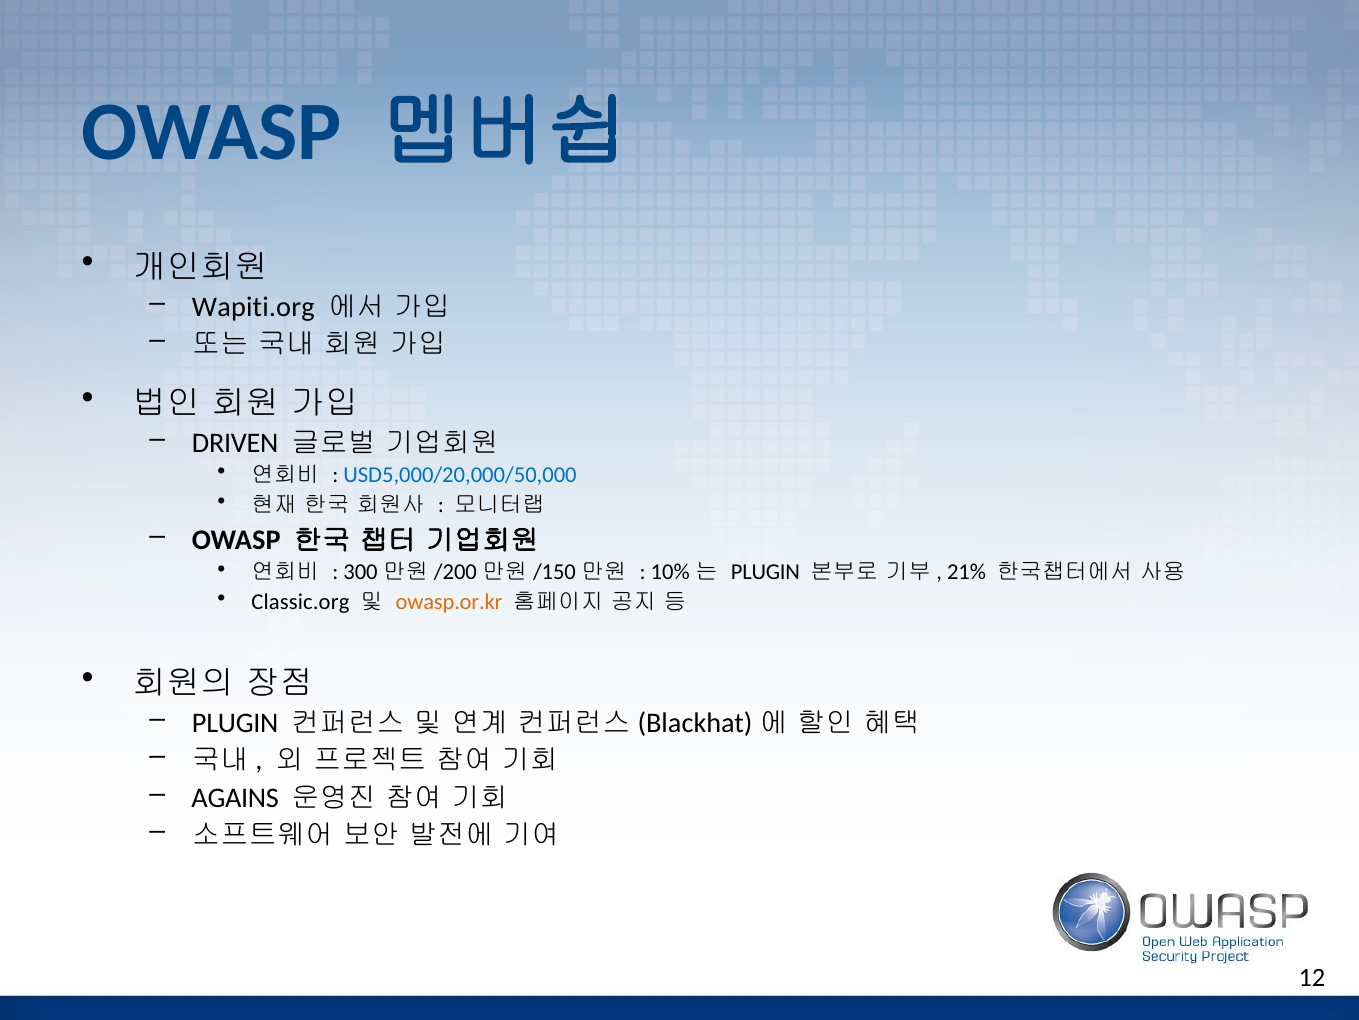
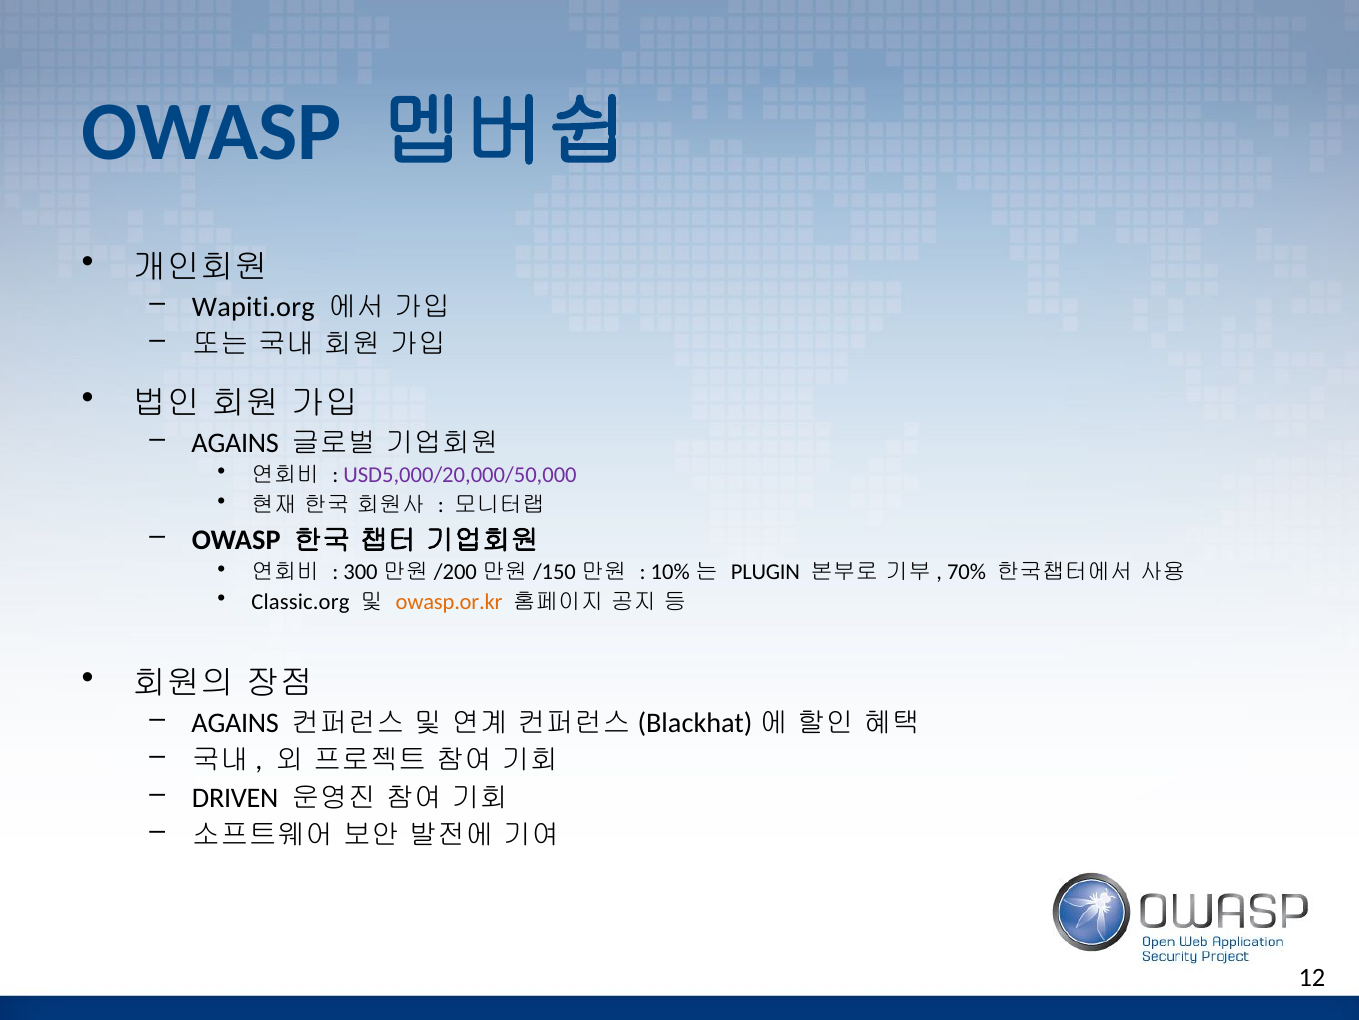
DRIVEN at (235, 443): DRIVEN -> AGAINS
USD5,000/20,000/50,000 colour: blue -> purple
21%: 21% -> 70%
PLUGIN at (235, 722): PLUGIN -> AGAINS
AGAINS: AGAINS -> DRIVEN
